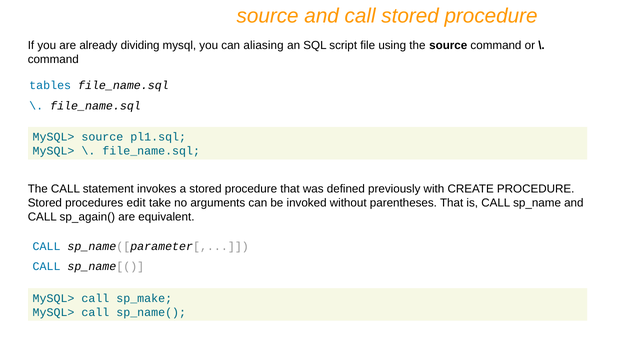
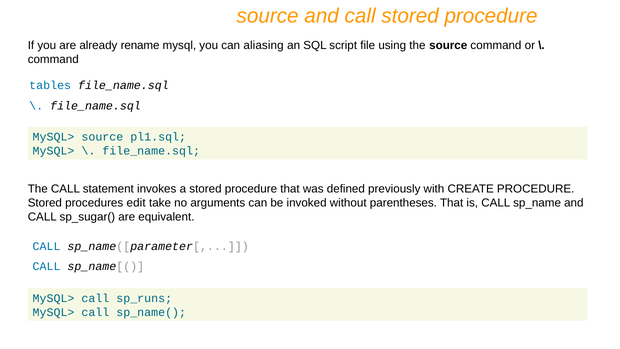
dividing: dividing -> rename
sp_again(: sp_again( -> sp_sugar(
sp_make: sp_make -> sp_runs
